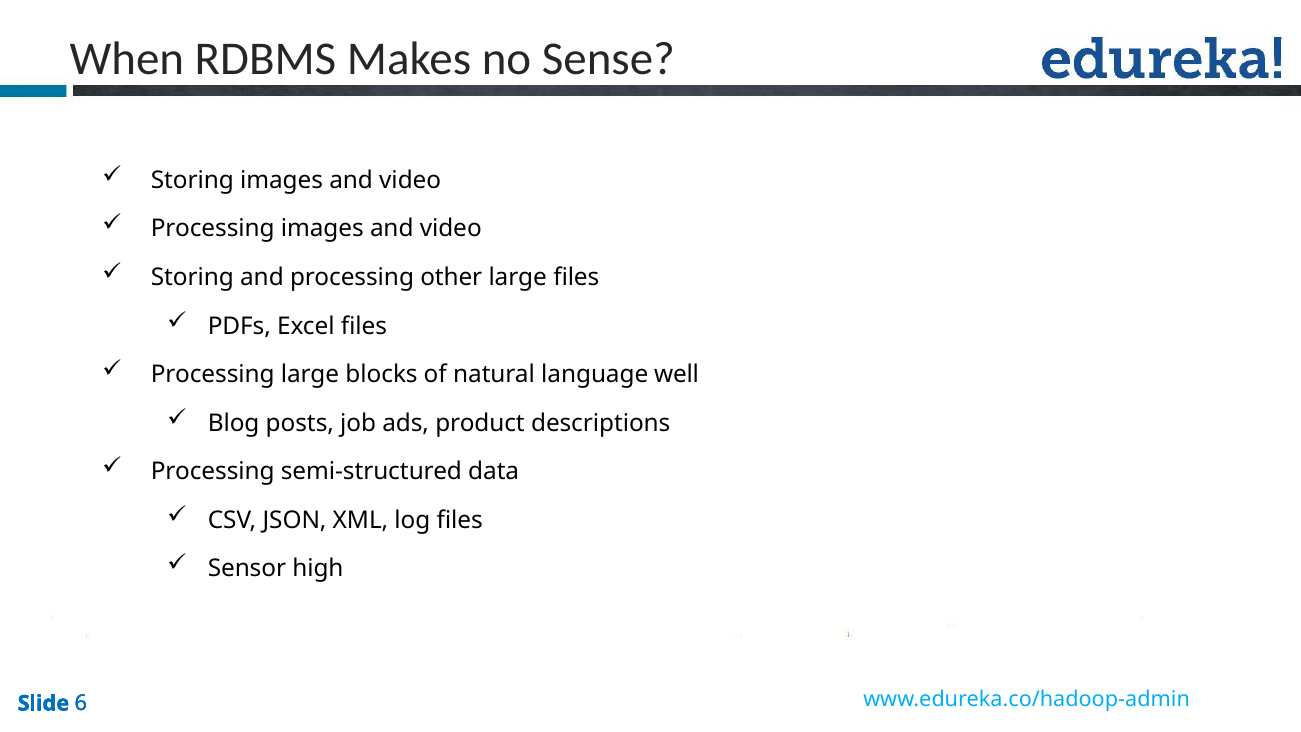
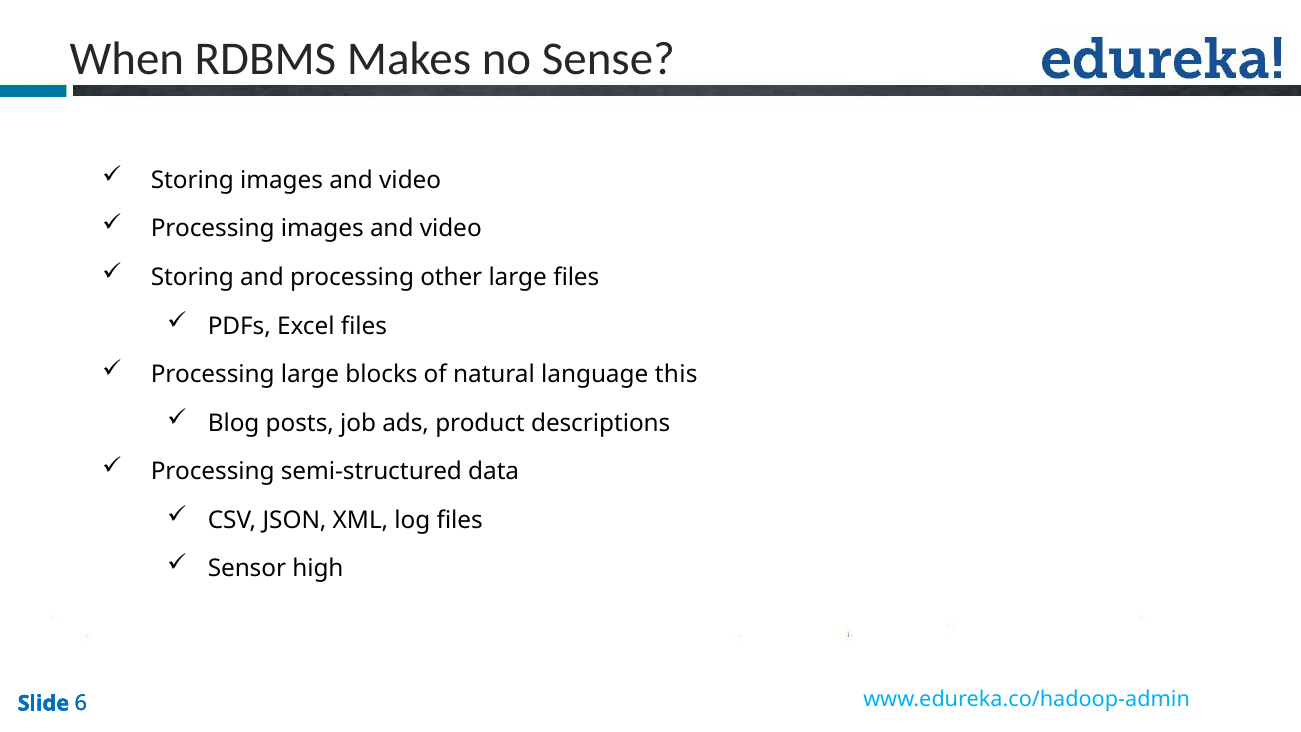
well: well -> this
